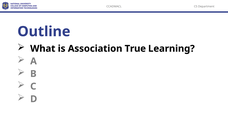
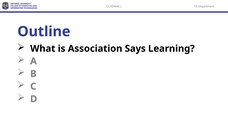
True: True -> Says
